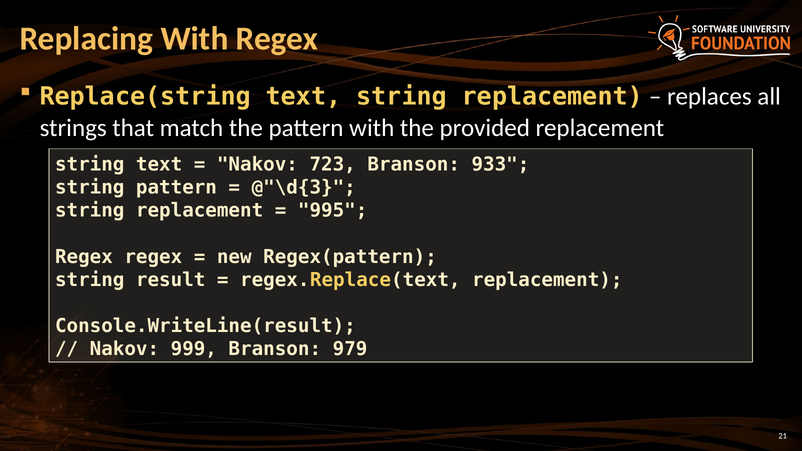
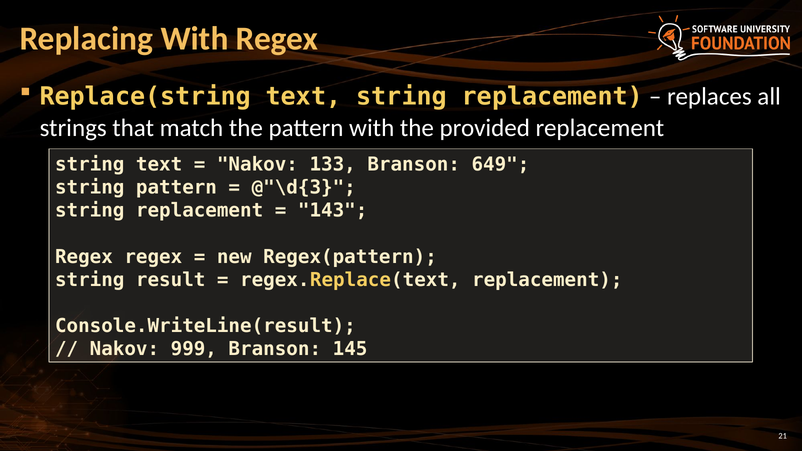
723: 723 -> 133
933: 933 -> 649
995: 995 -> 143
979: 979 -> 145
